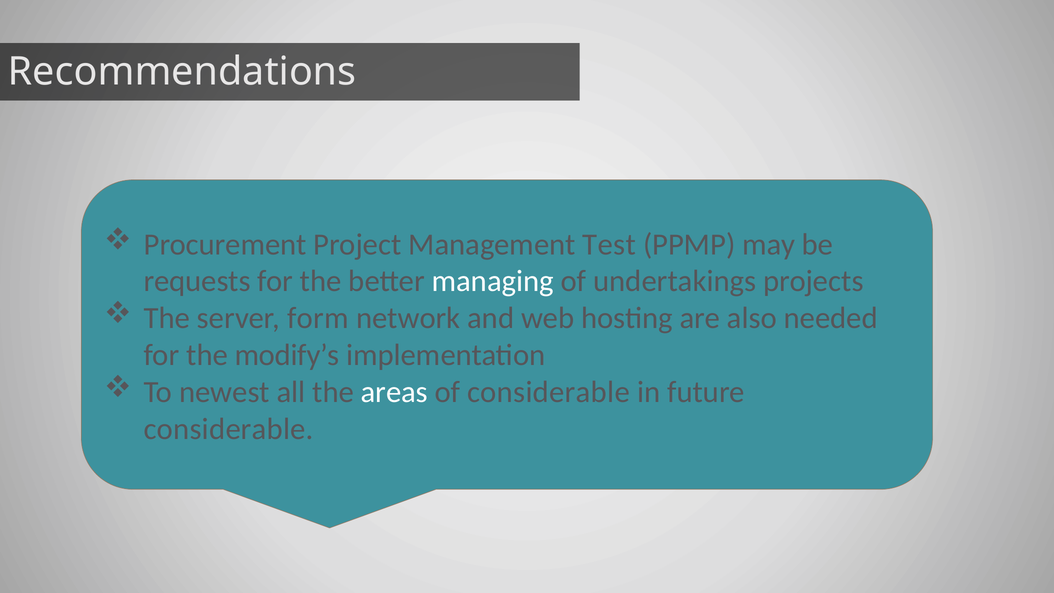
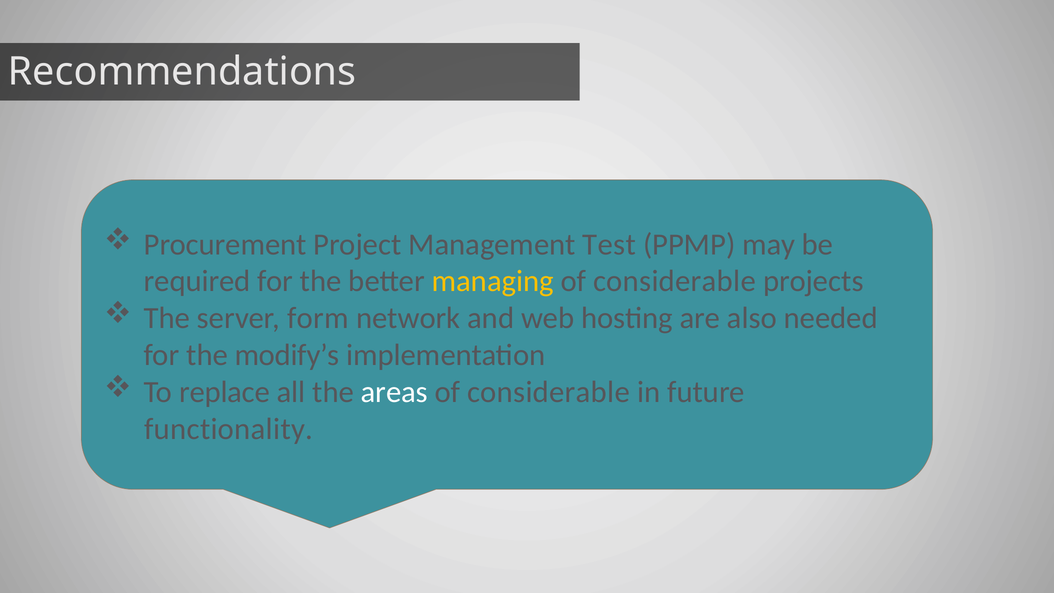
requests: requests -> required
managing colour: white -> yellow
undertakings at (675, 281): undertakings -> considerable
newest: newest -> replace
considerable at (229, 429): considerable -> functionality
